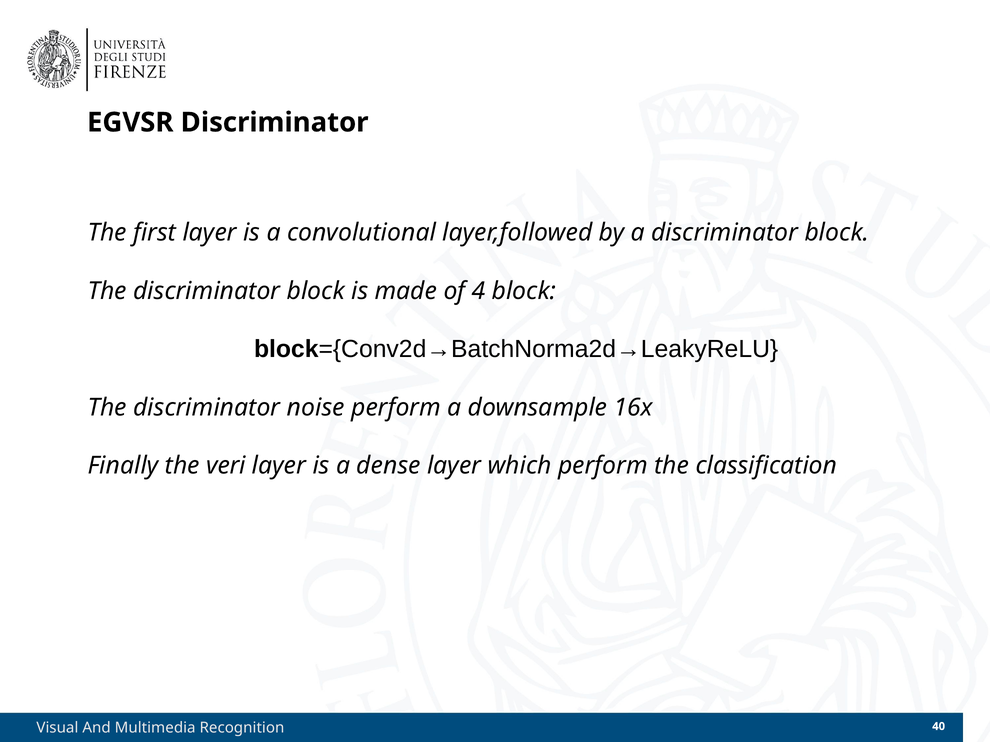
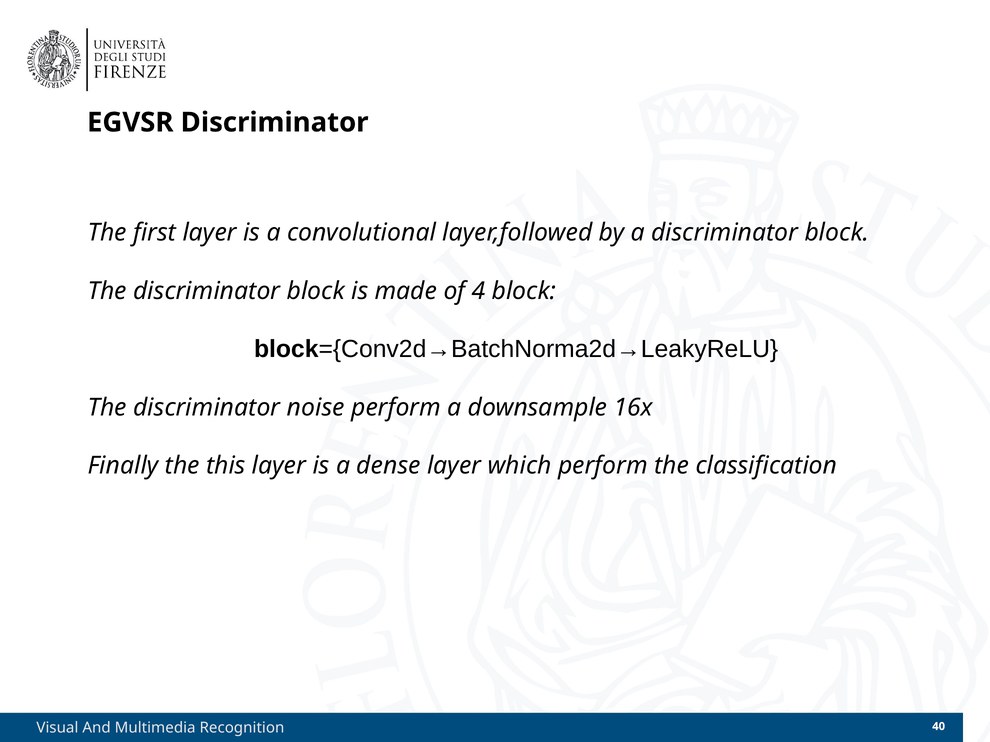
veri: veri -> this
